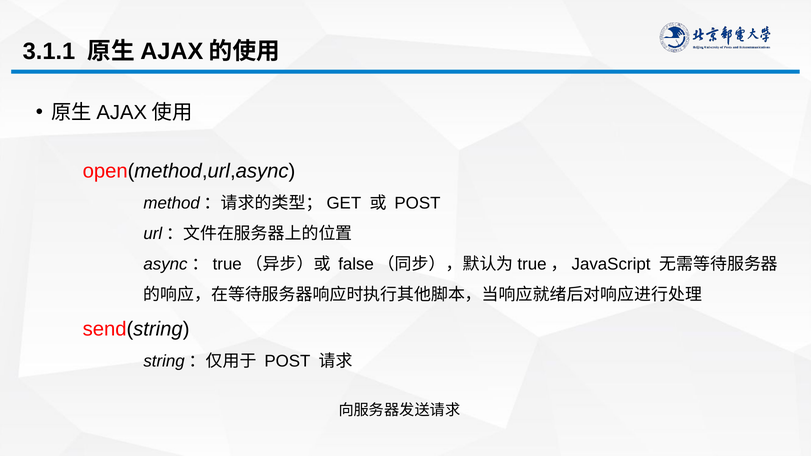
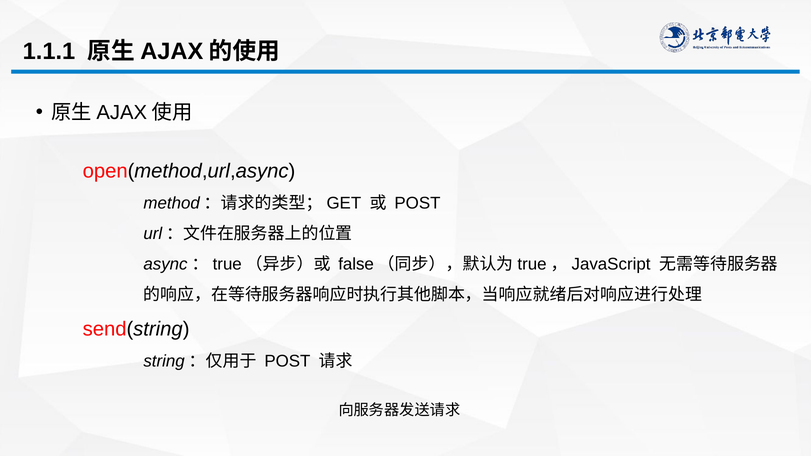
3.1.1: 3.1.1 -> 1.1.1
